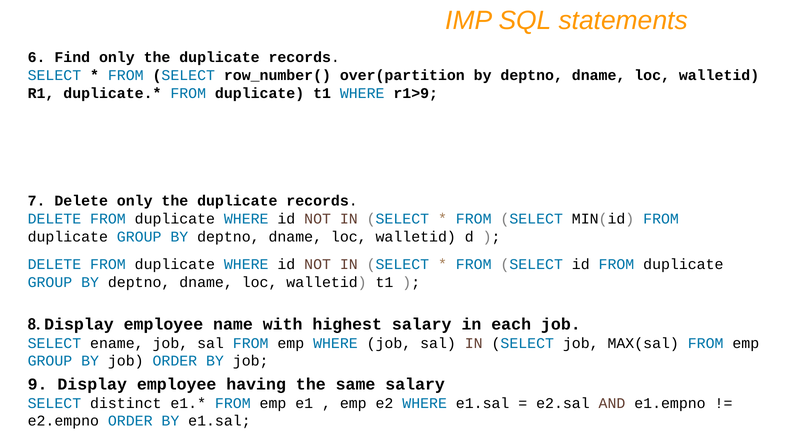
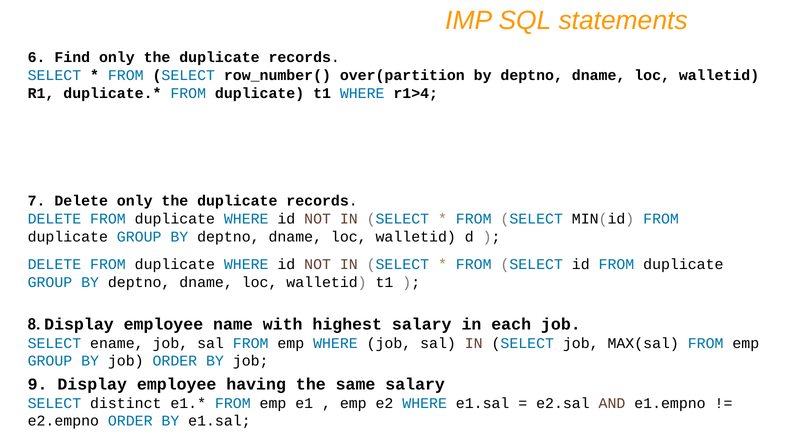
r1>9: r1>9 -> r1>4
